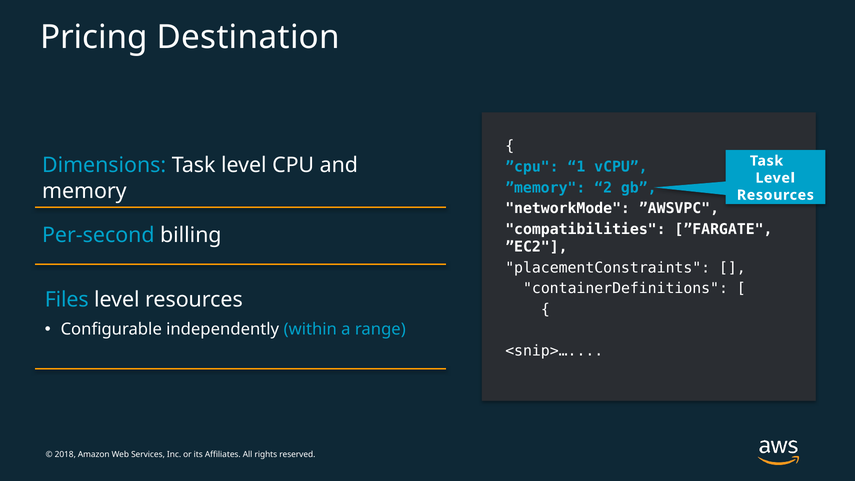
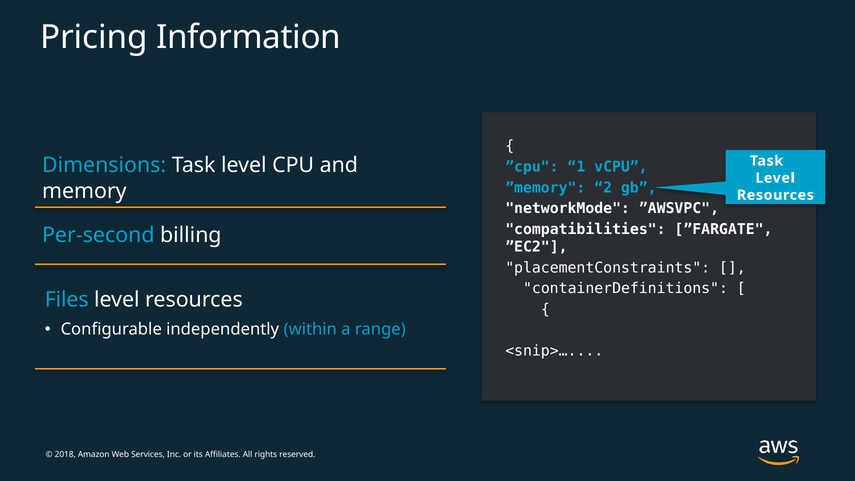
Destination: Destination -> Information
